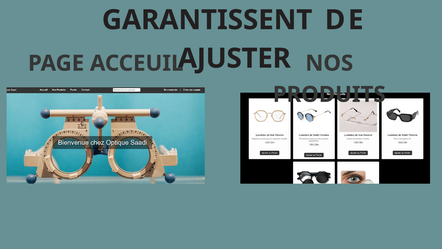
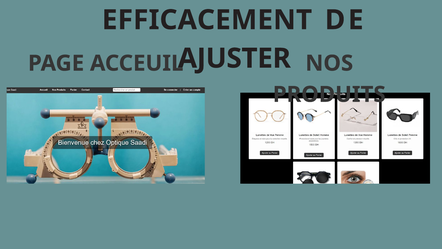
GARANTISSENT: GARANTISSENT -> EFFICACEMENT
